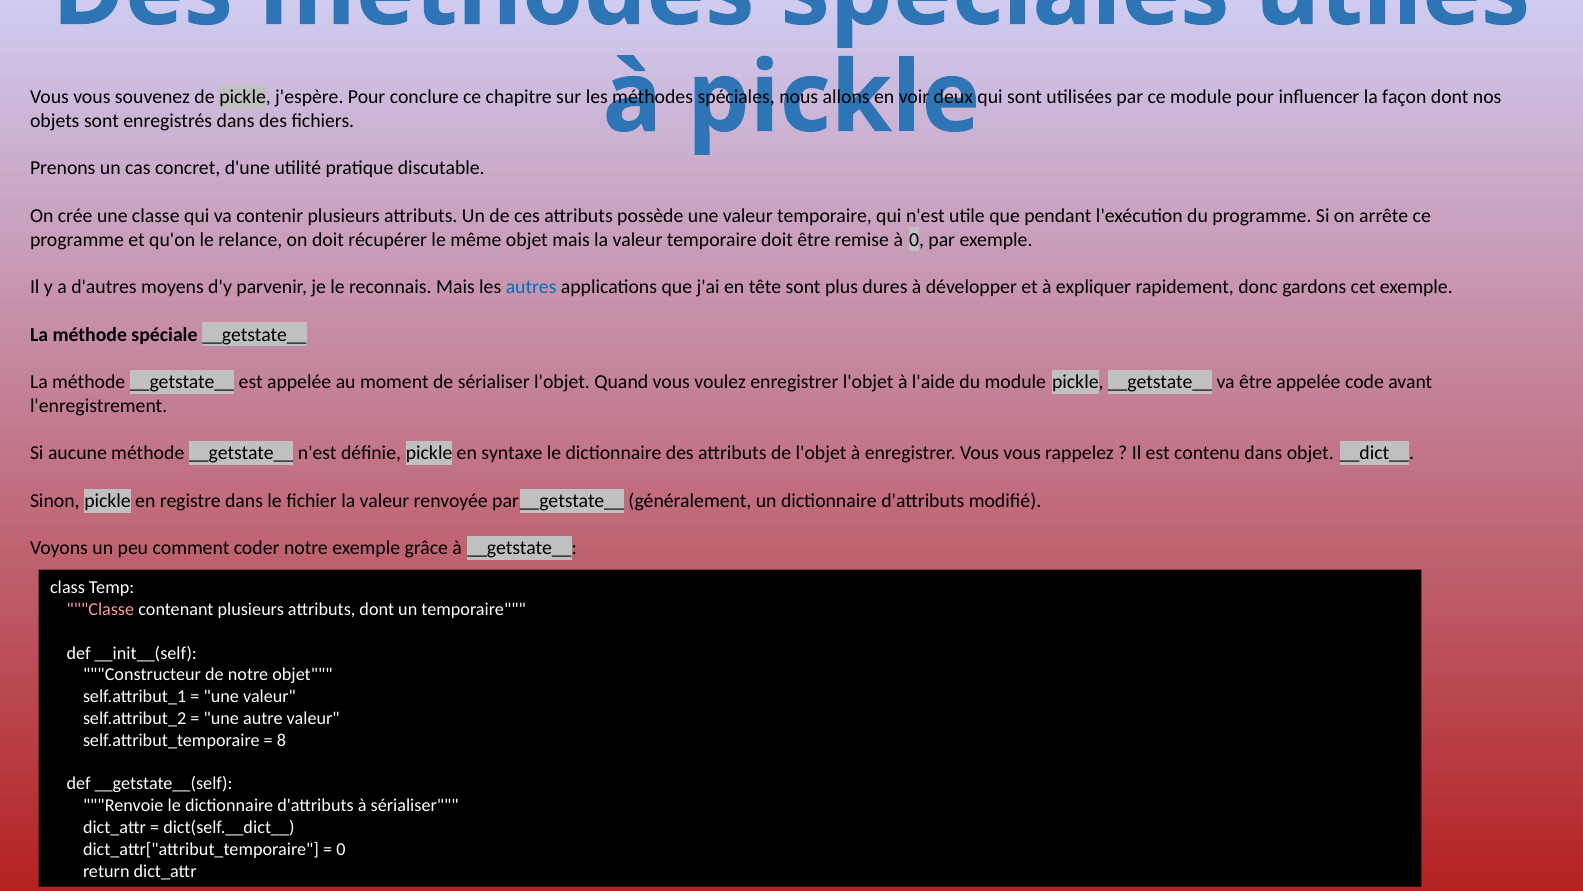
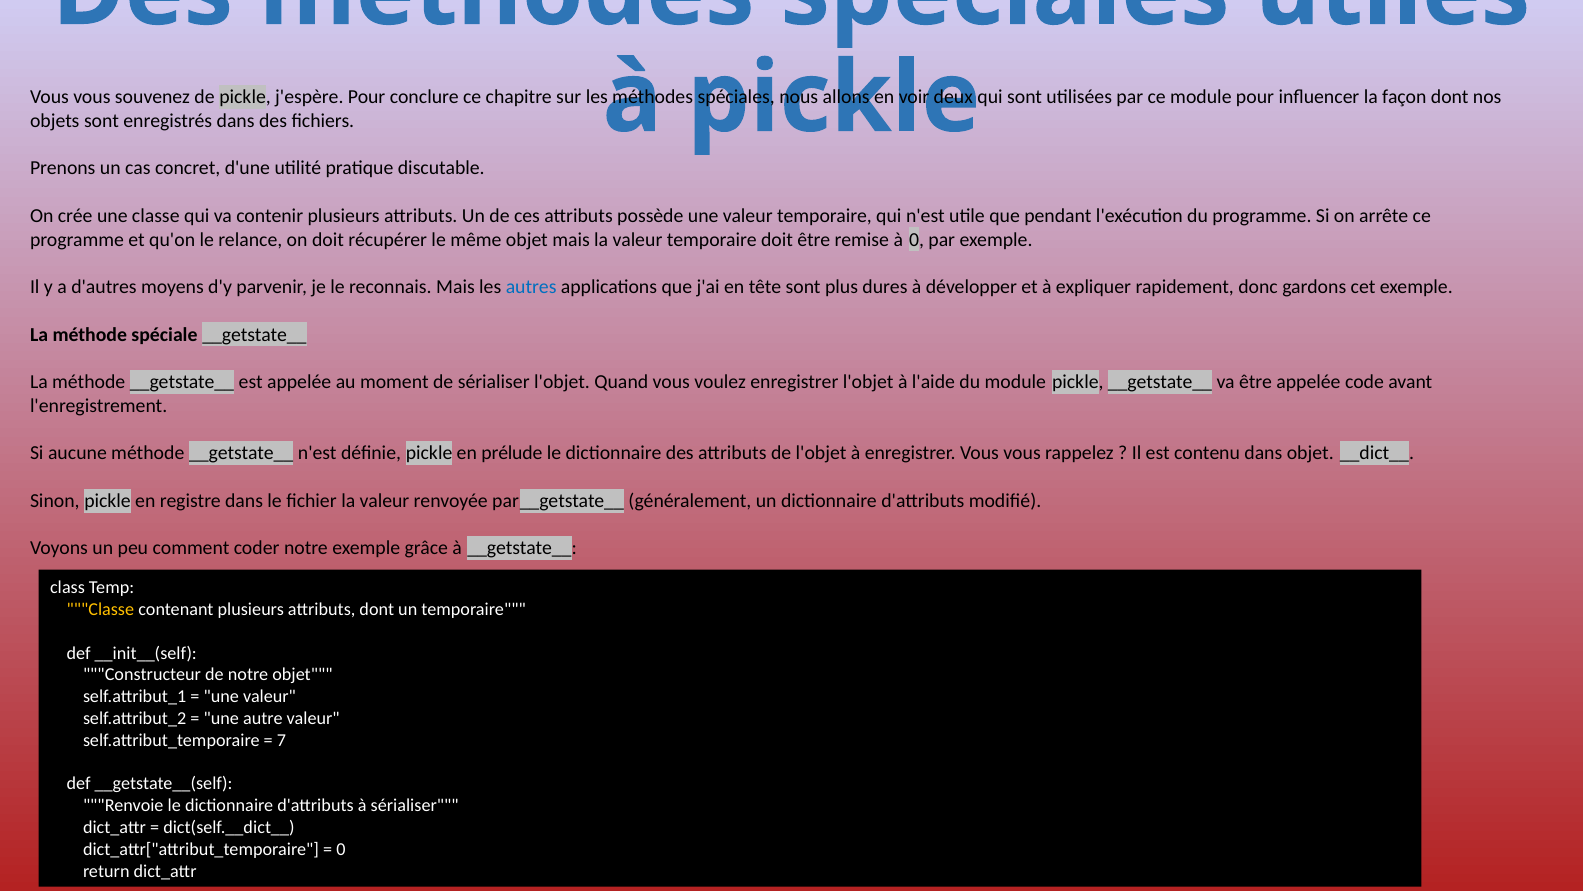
syntaxe: syntaxe -> prélude
Classe at (100, 609) colour: pink -> yellow
8: 8 -> 7
